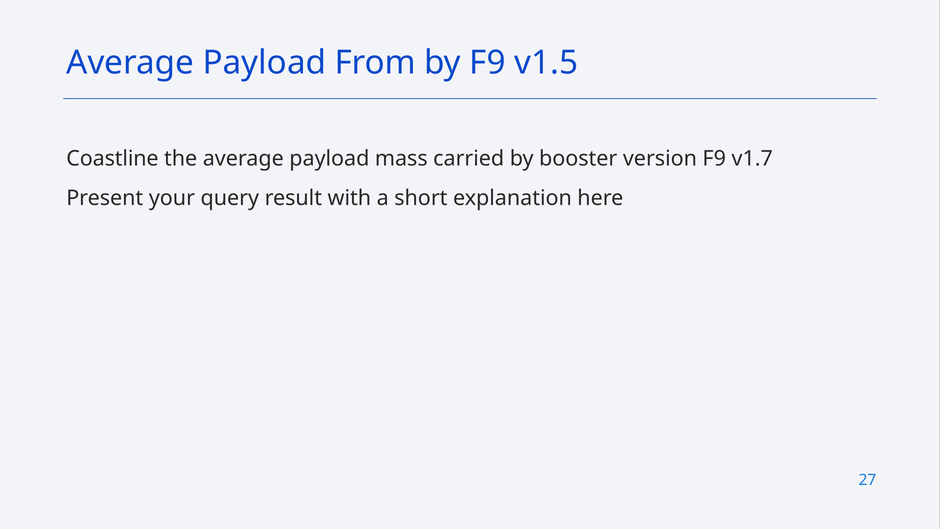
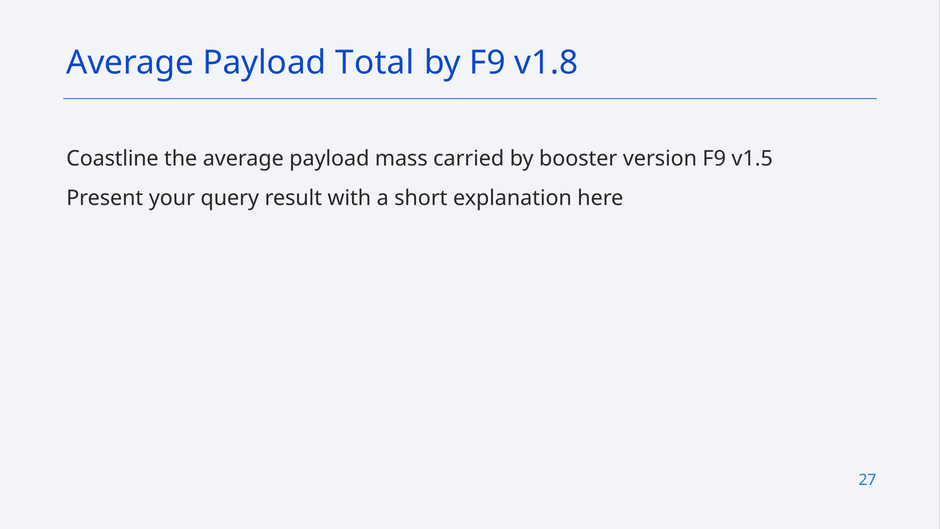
From: From -> Total
v1.5: v1.5 -> v1.8
v1.7: v1.7 -> v1.5
